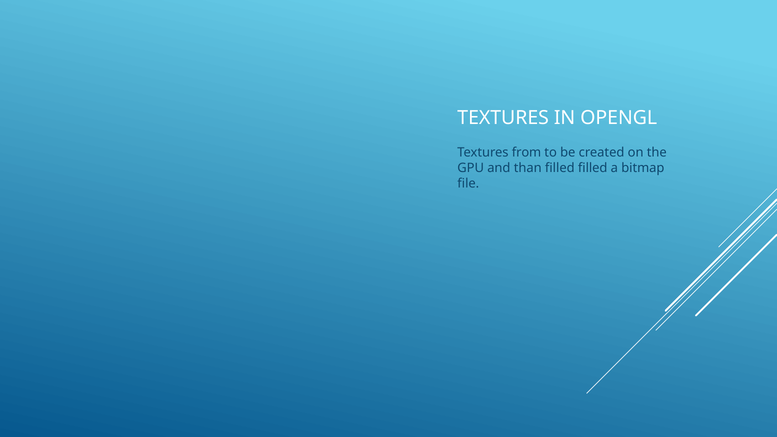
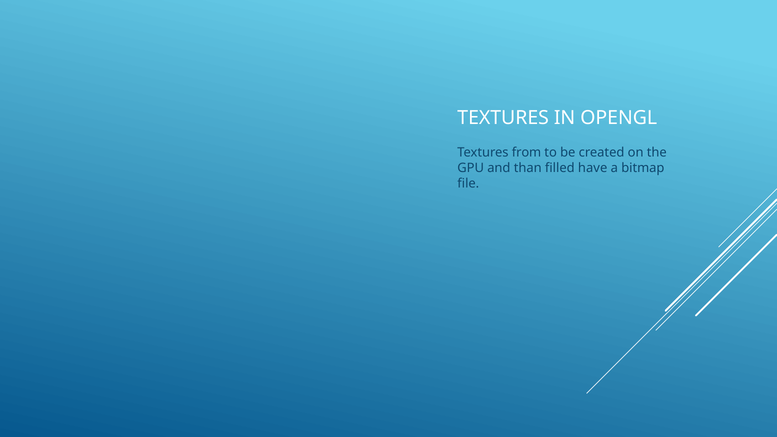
filled filled: filled -> have
